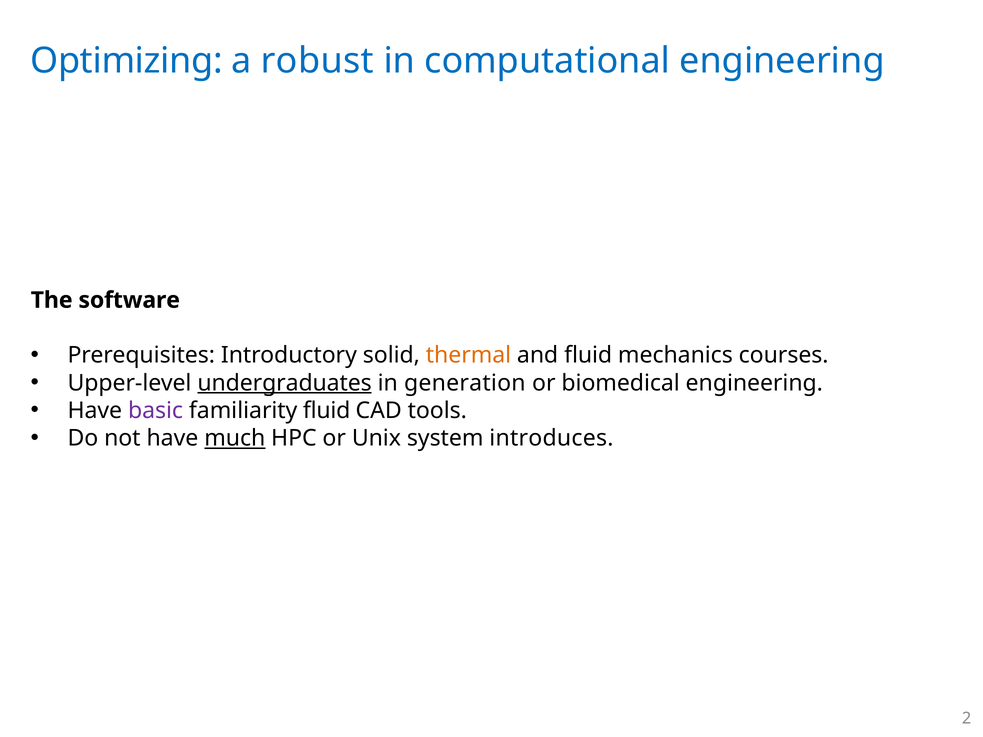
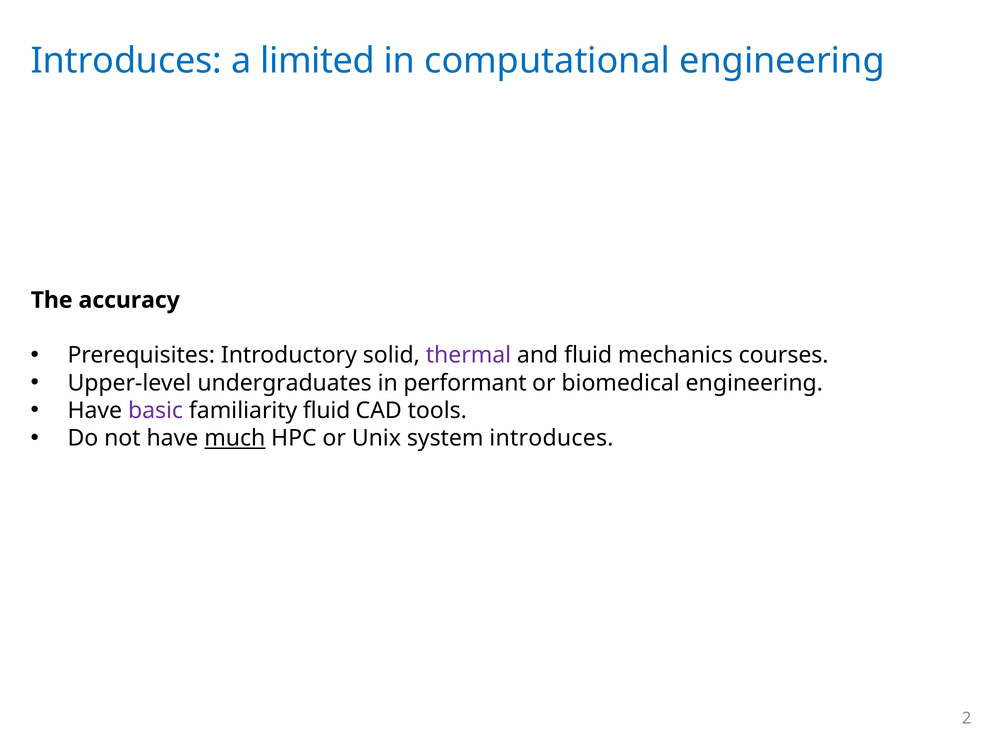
Optimizing at (127, 61): Optimizing -> Introduces
robust: robust -> limited
software: software -> accuracy
thermal colour: orange -> purple
undergraduates underline: present -> none
generation: generation -> performant
